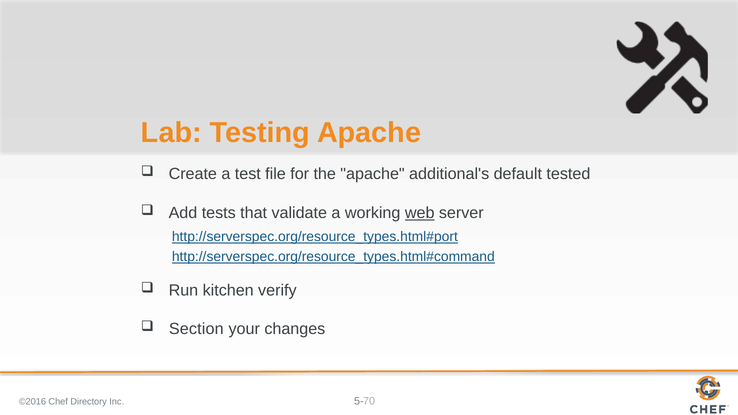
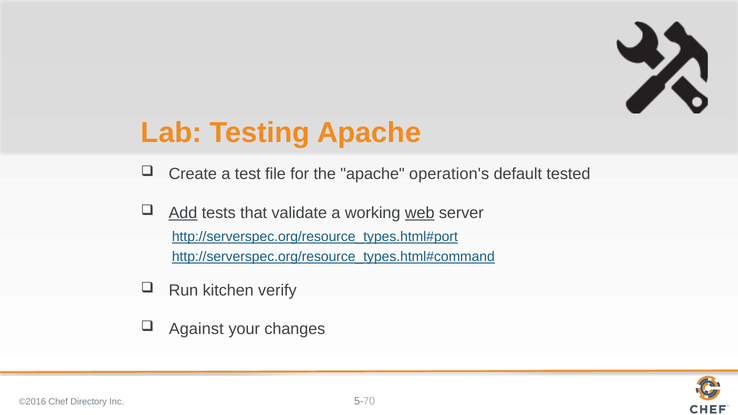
additional's: additional's -> operation's
Add underline: none -> present
Section: Section -> Against
